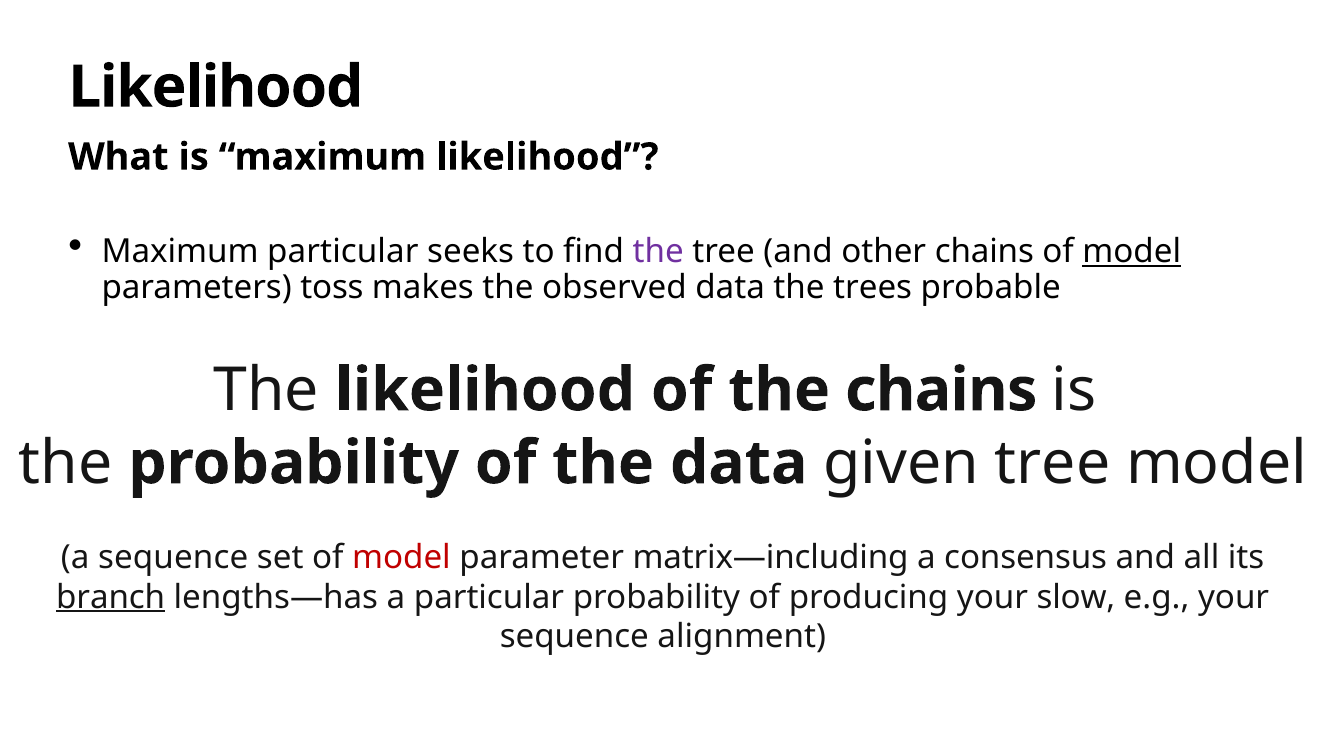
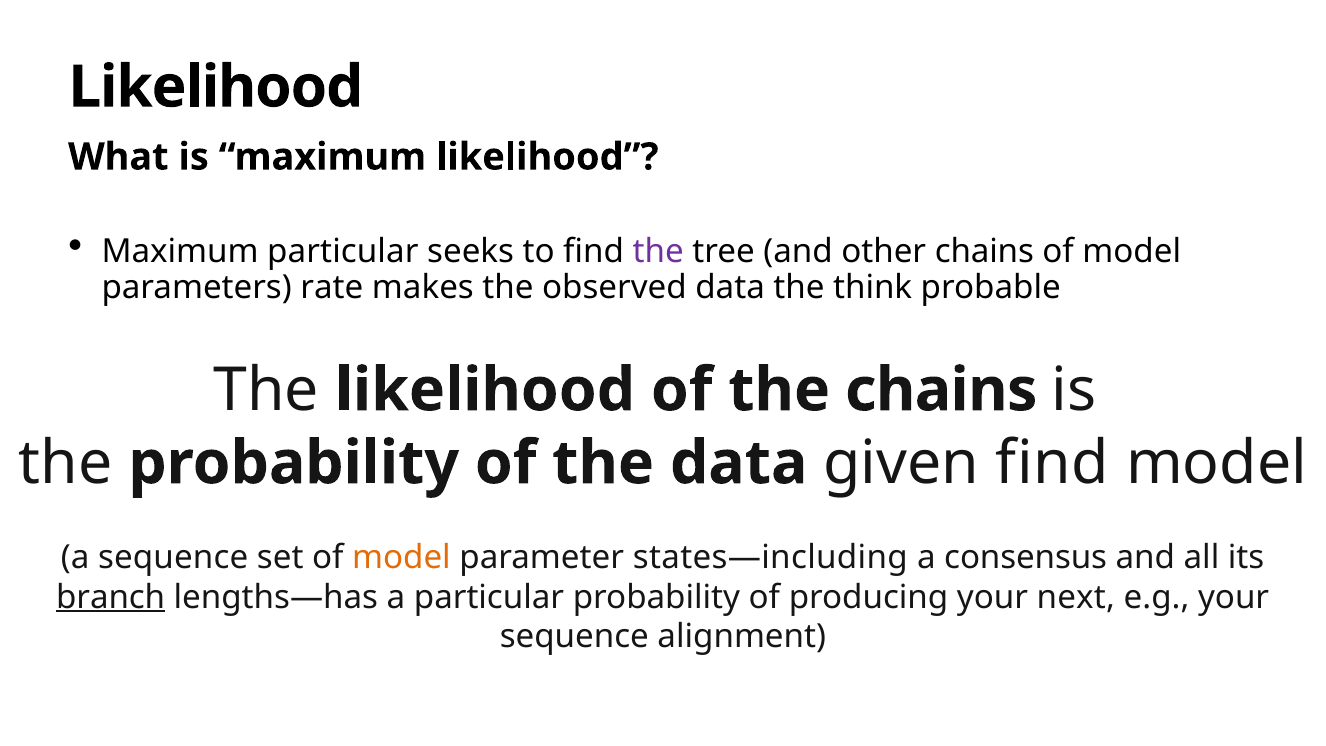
model at (1132, 251) underline: present -> none
toss: toss -> rate
trees: trees -> think
given tree: tree -> find
model at (401, 557) colour: red -> orange
matrix—including: matrix—including -> states—including
slow: slow -> next
